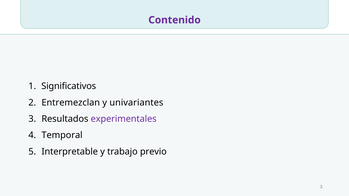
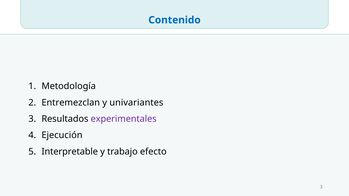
Contenido colour: purple -> blue
Significativos: Significativos -> Metodología
Temporal: Temporal -> Ejecución
previo: previo -> efecto
